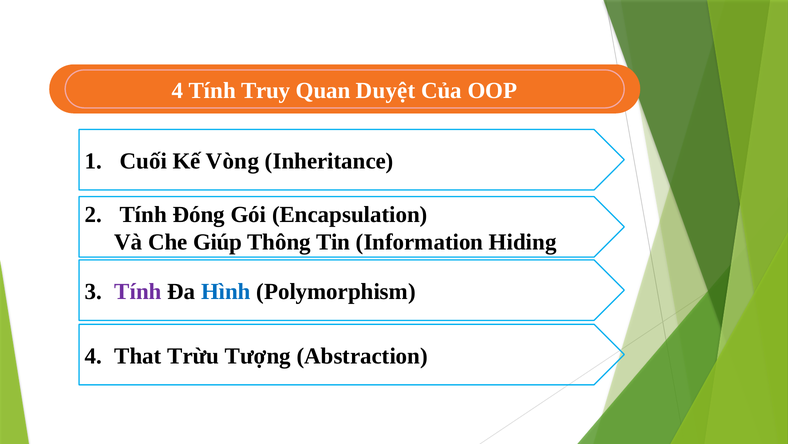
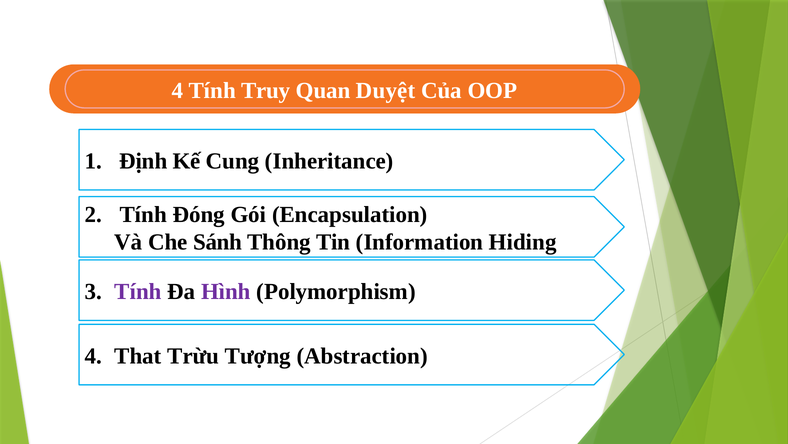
Cuối: Cuối -> Định
Vòng: Vòng -> Cung
Giúp: Giúp -> Sánh
Hình colour: blue -> purple
